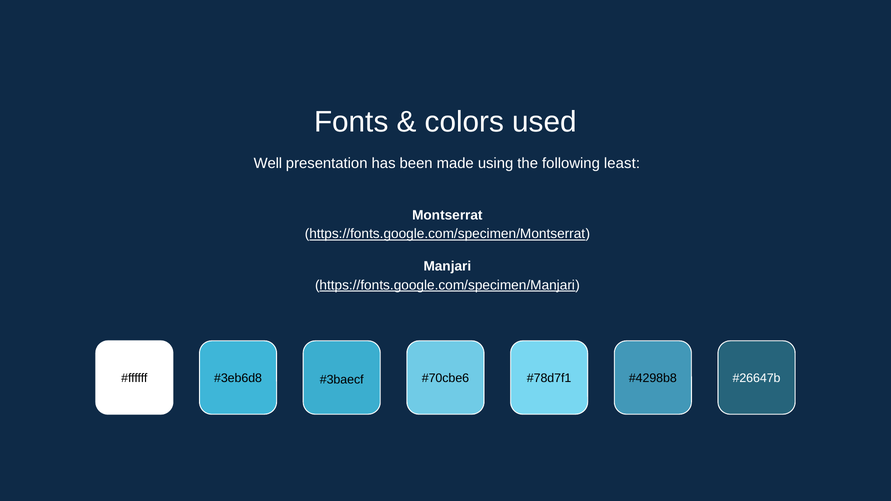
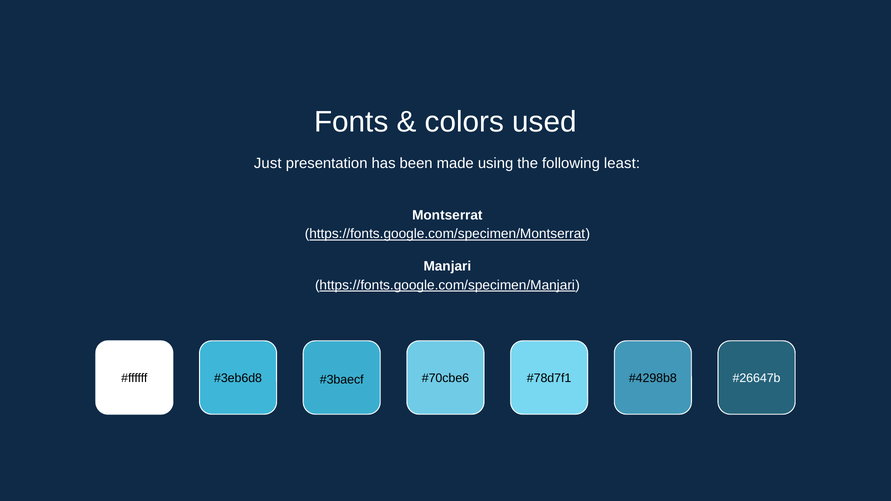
Well: Well -> Just
